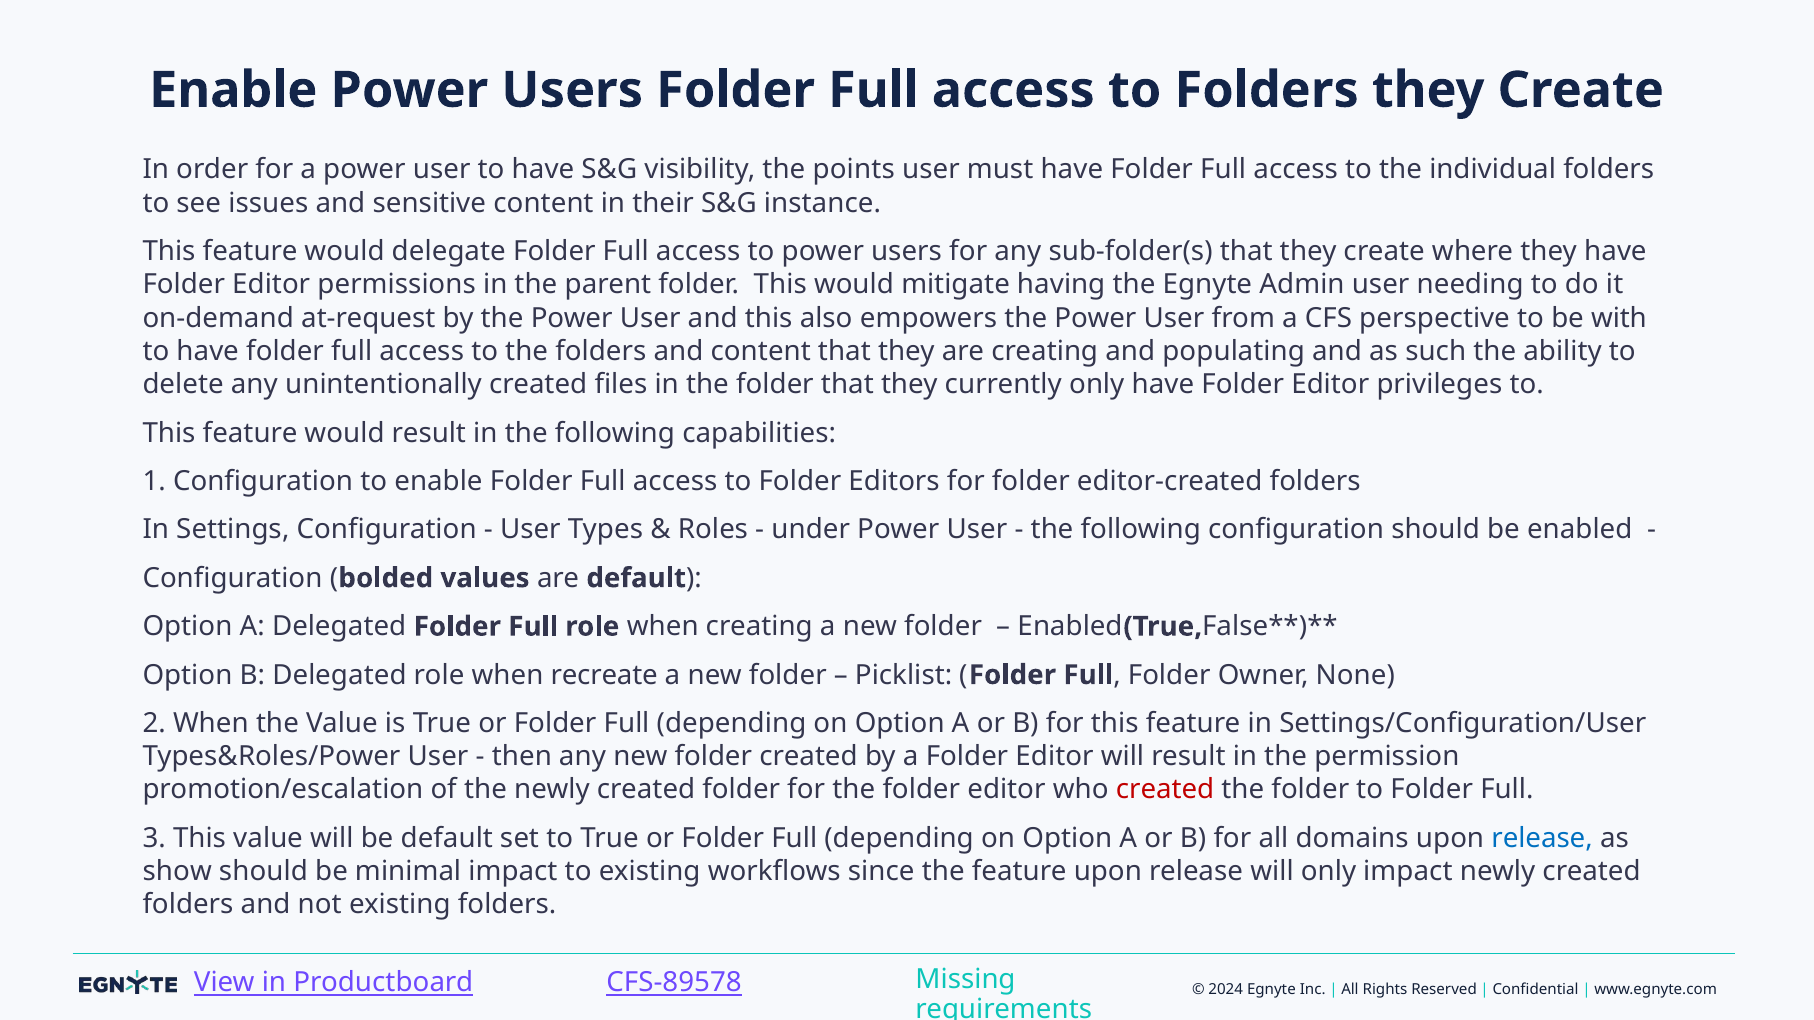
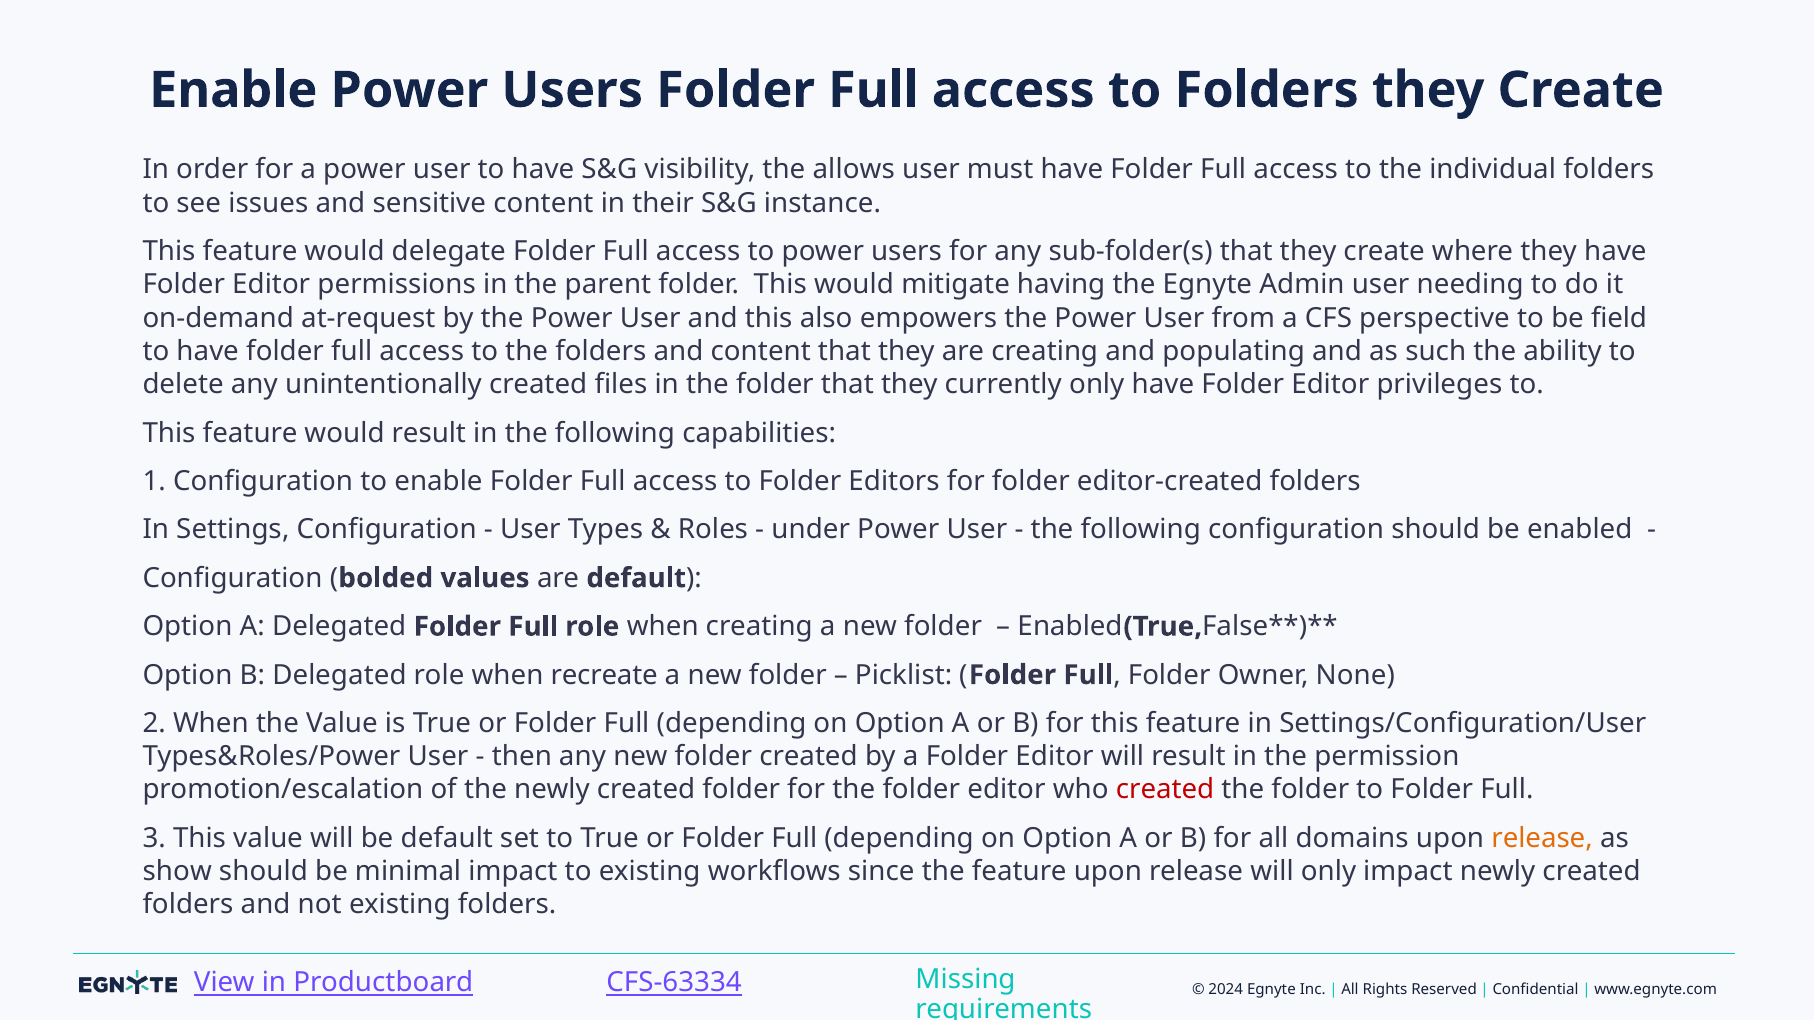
points: points -> allows
with: with -> field
release at (1542, 839) colour: blue -> orange
CFS-89578: CFS-89578 -> CFS-63334
